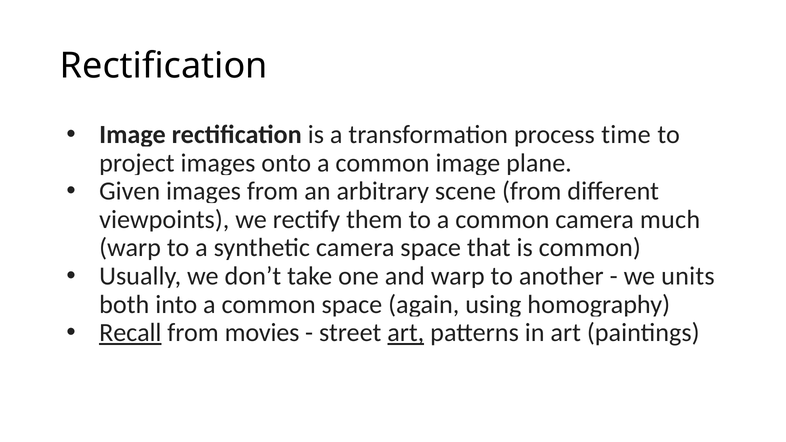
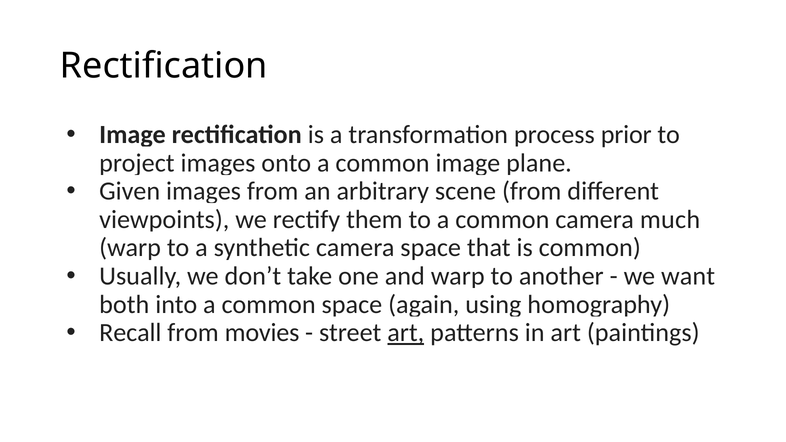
time: time -> prior
units: units -> want
Recall underline: present -> none
